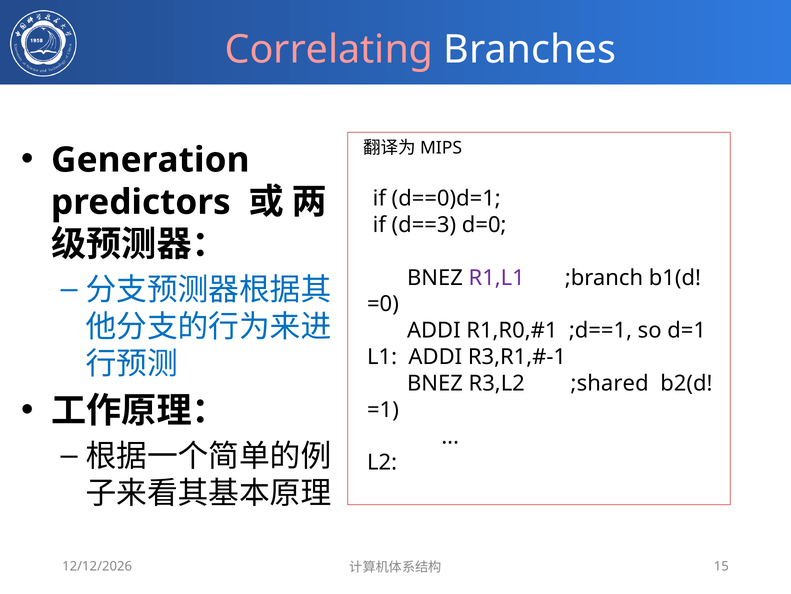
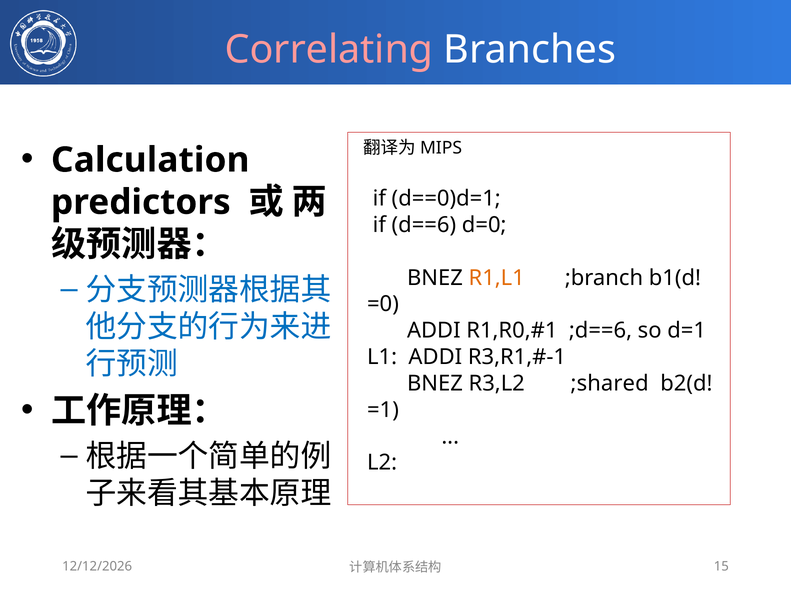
Generation: Generation -> Calculation
d==3: d==3 -> d==6
R1,L1 colour: purple -> orange
;d==1: ;d==1 -> ;d==6
